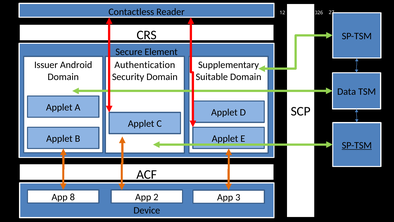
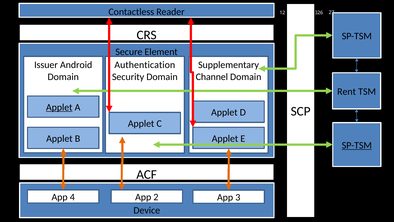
Suitable: Suitable -> Channel
Data: Data -> Rent
Applet at (59, 107) underline: none -> present
8: 8 -> 4
